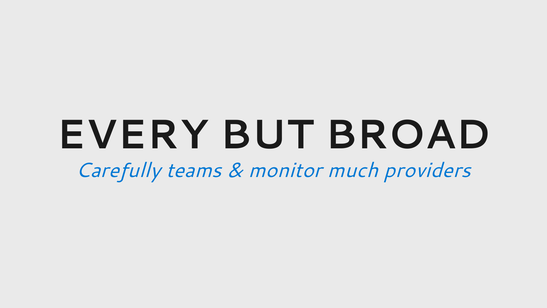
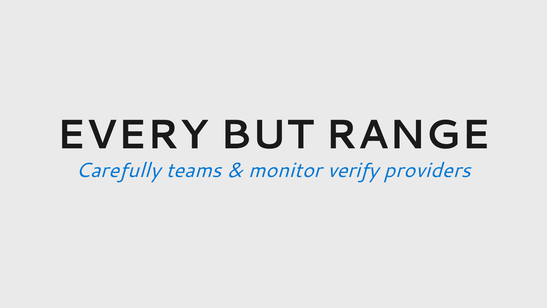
BROAD: BROAD -> RANGE
much: much -> verify
